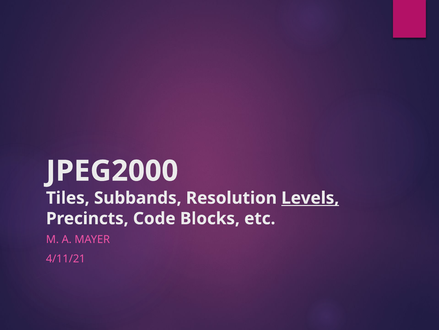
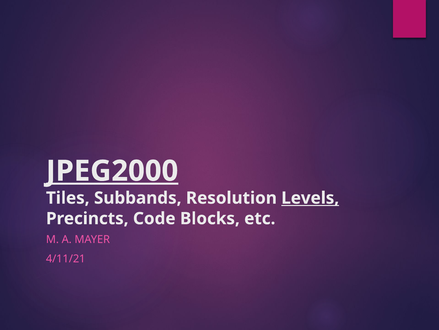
JPEG2000 underline: none -> present
